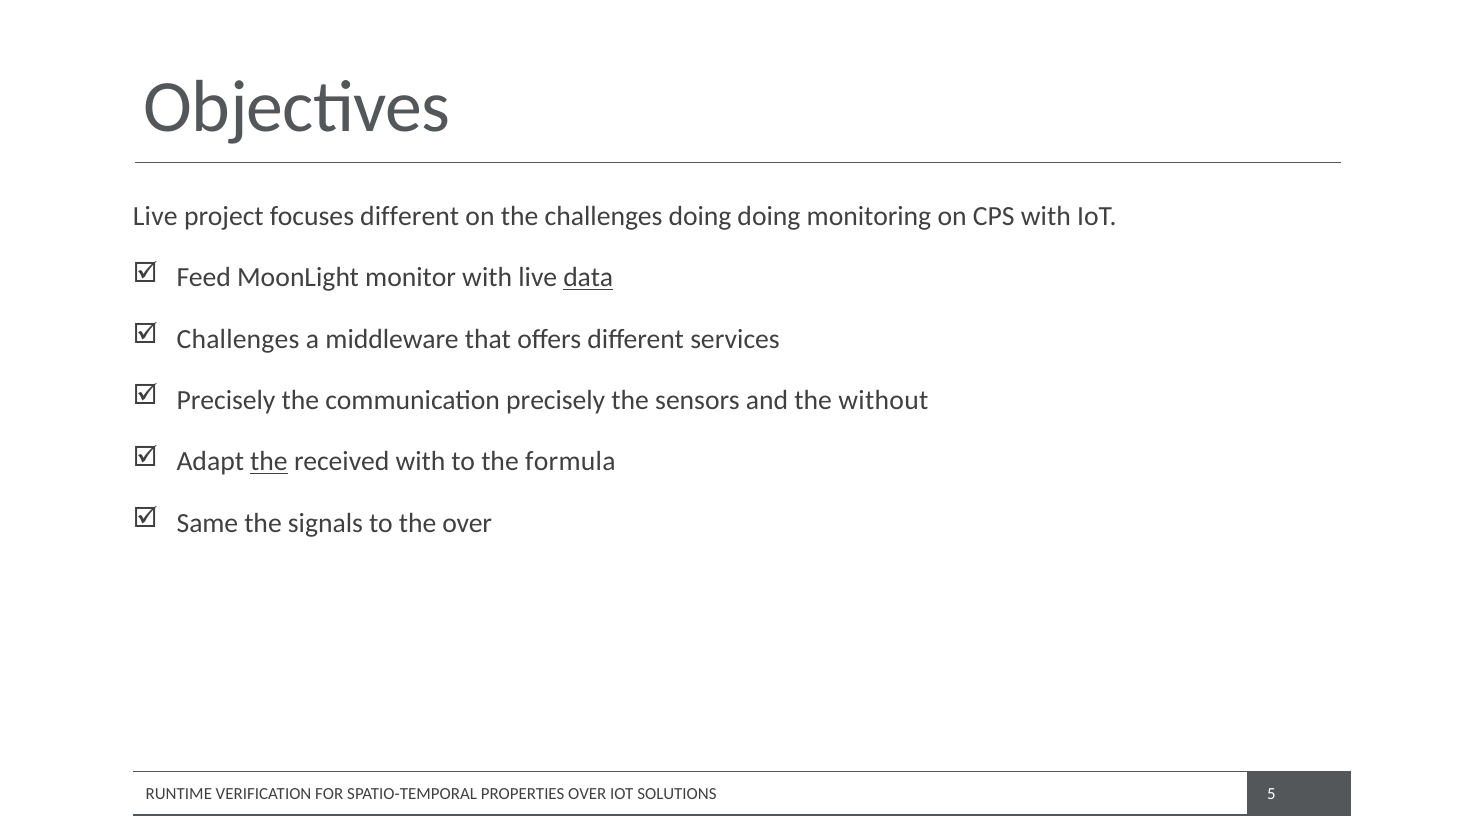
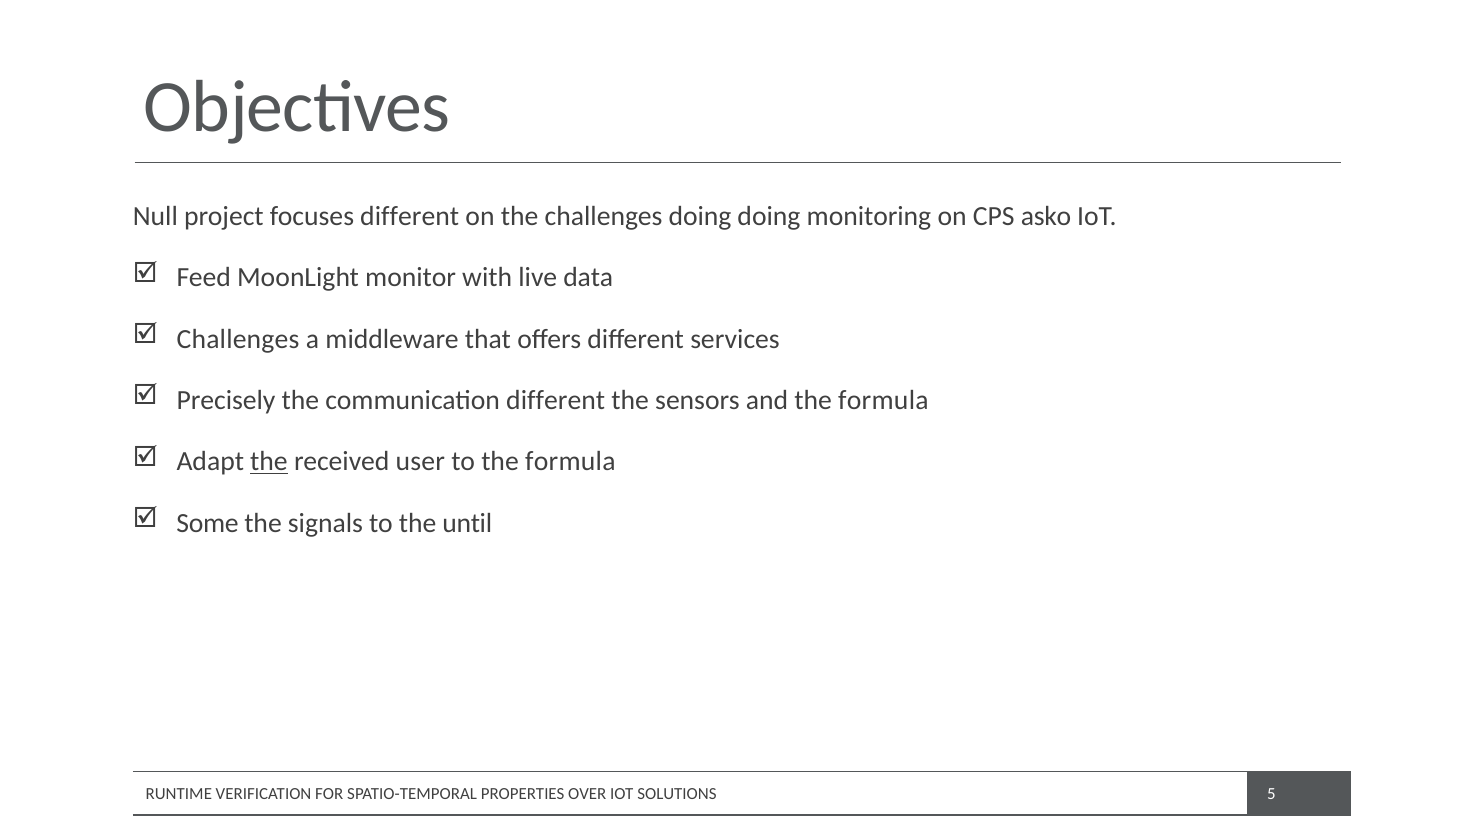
Live at (155, 216): Live -> Null
CPS with: with -> asko
data underline: present -> none
communication precisely: precisely -> different
and the without: without -> formula
received with: with -> user
Same: Same -> Some
the over: over -> until
